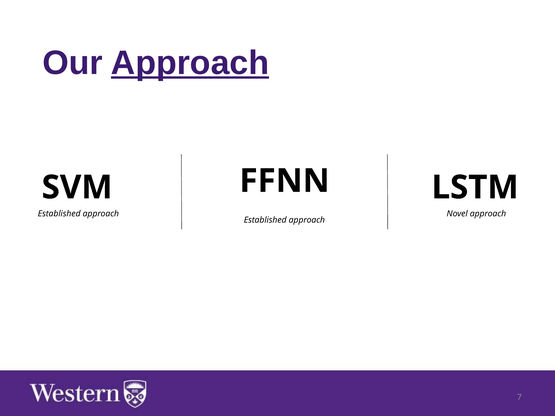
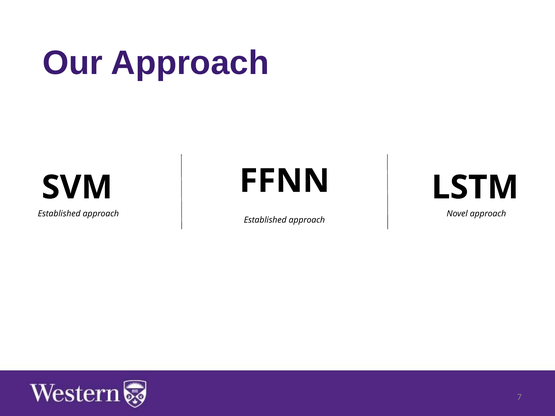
Approach at (190, 63) underline: present -> none
